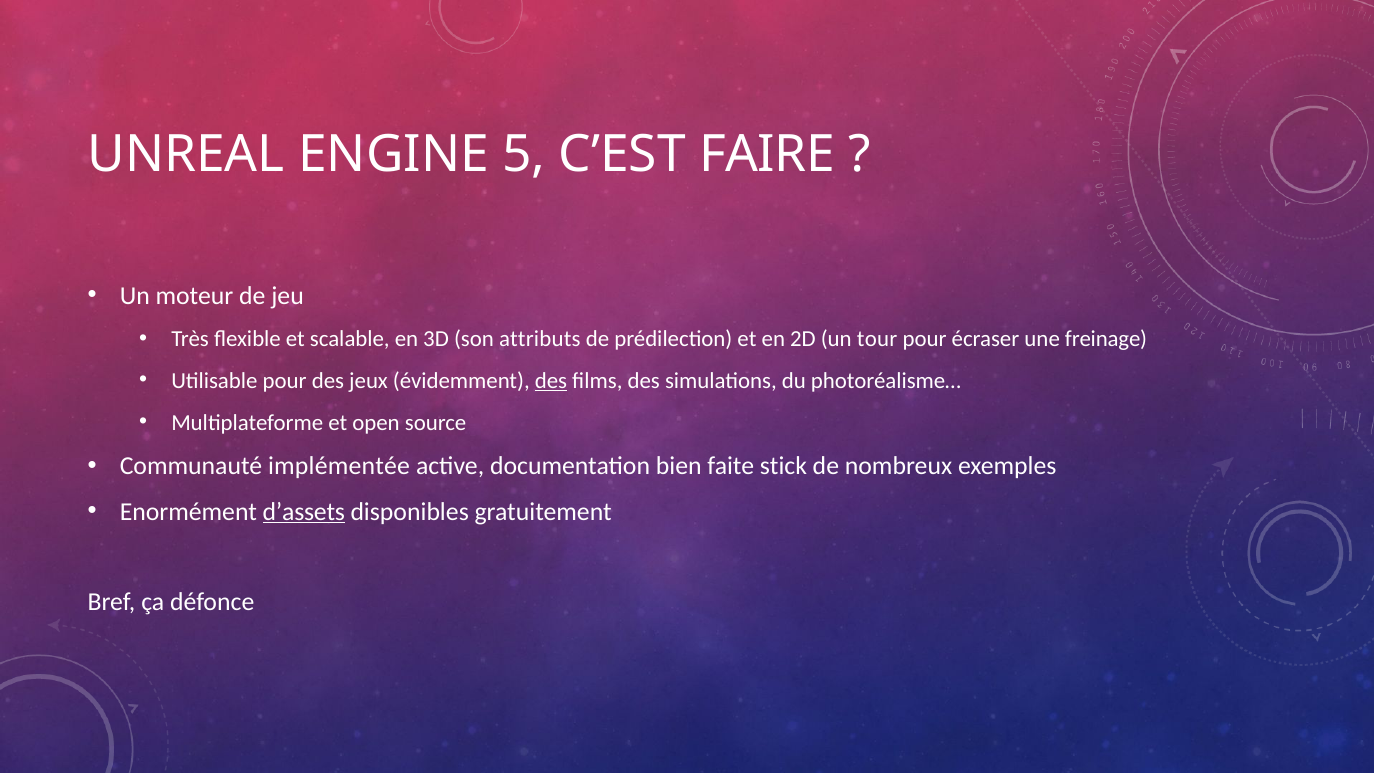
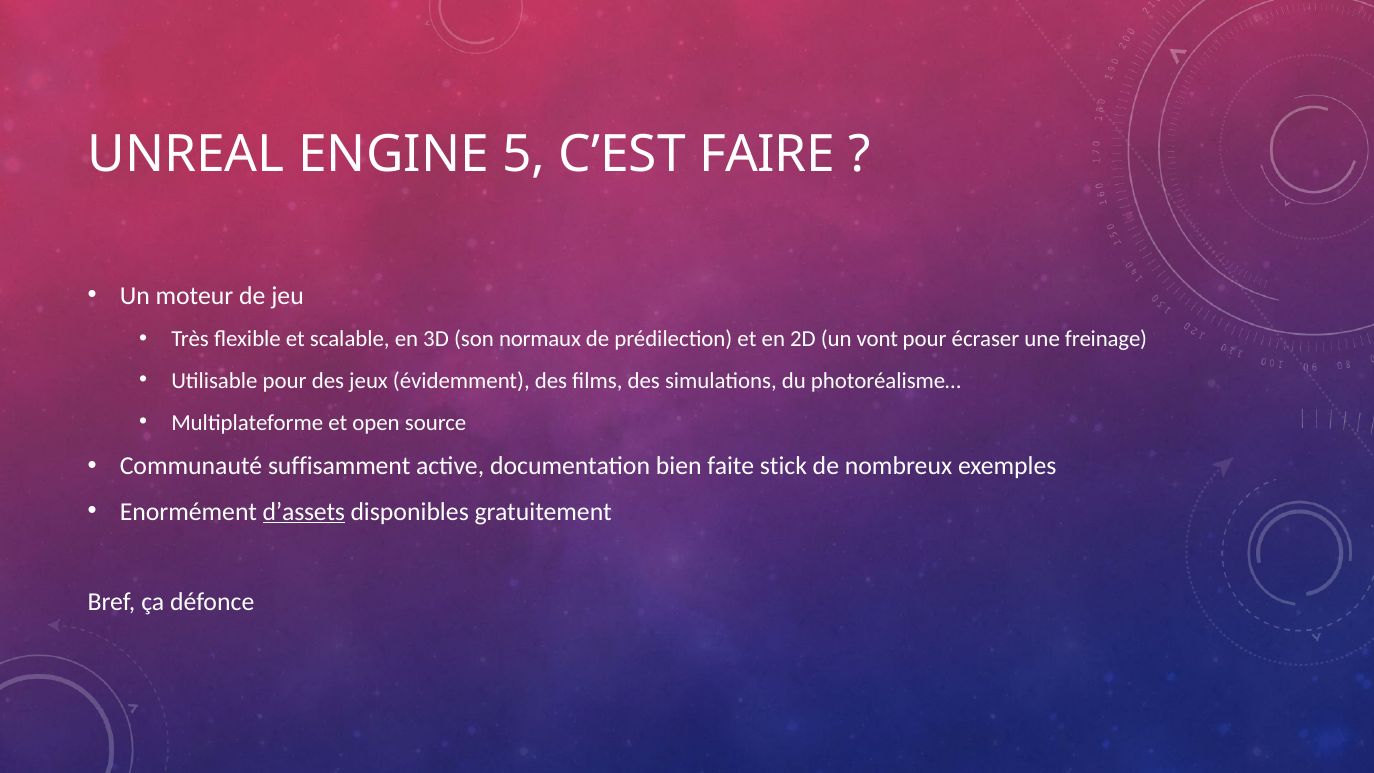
attributs: attributs -> normaux
tour: tour -> vont
des at (551, 381) underline: present -> none
implémentée: implémentée -> suffisamment
